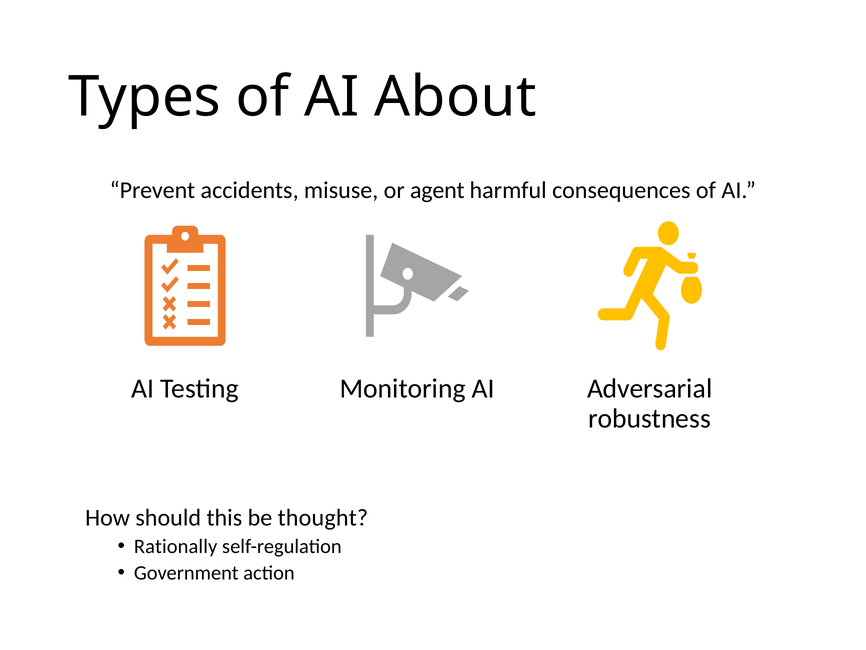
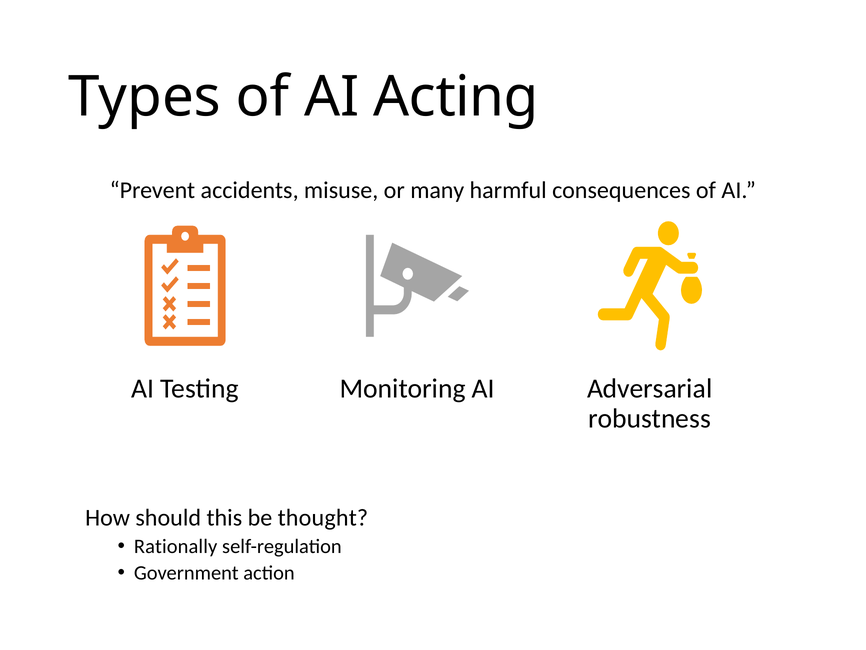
About: About -> Acting
agent: agent -> many
